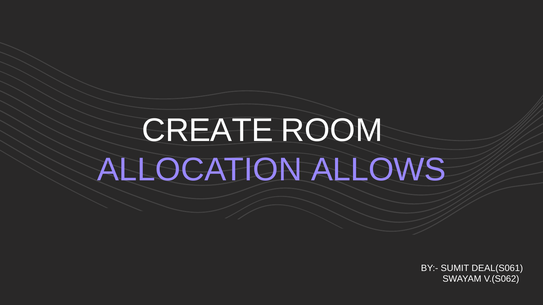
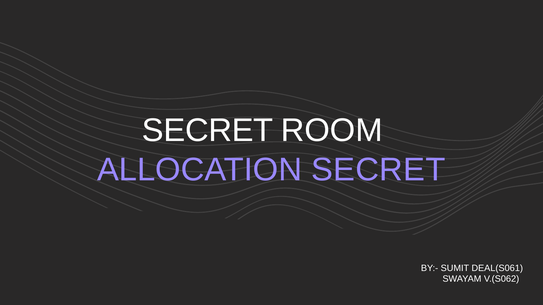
CREATE at (208, 131): CREATE -> SECRET
ALLOCATION ALLOWS: ALLOWS -> SECRET
